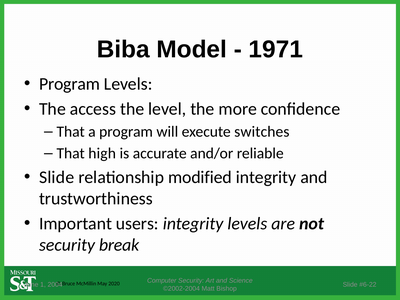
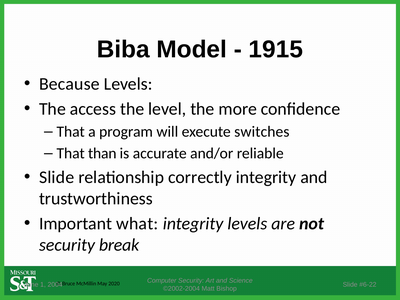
1971: 1971 -> 1915
Program at (70, 84): Program -> Because
high: high -> than
modified: modified -> correctly
users: users -> what
